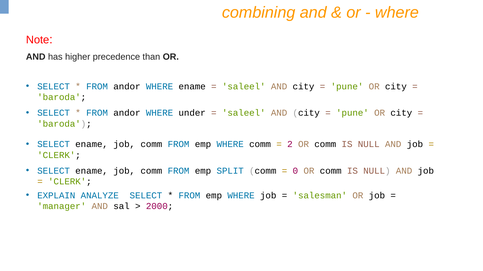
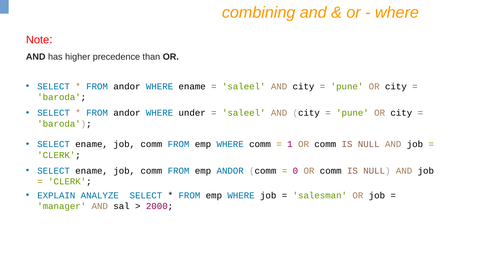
2: 2 -> 1
emp SPLIT: SPLIT -> ANDOR
